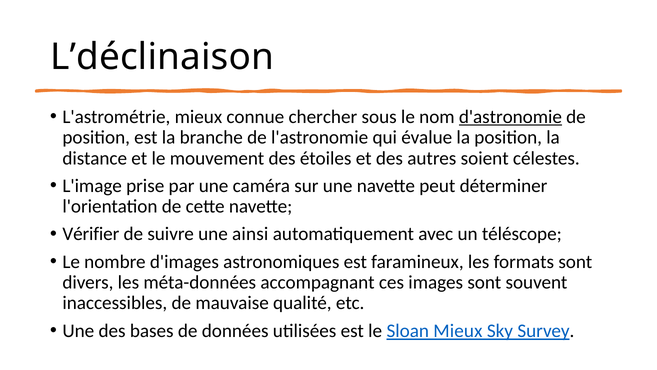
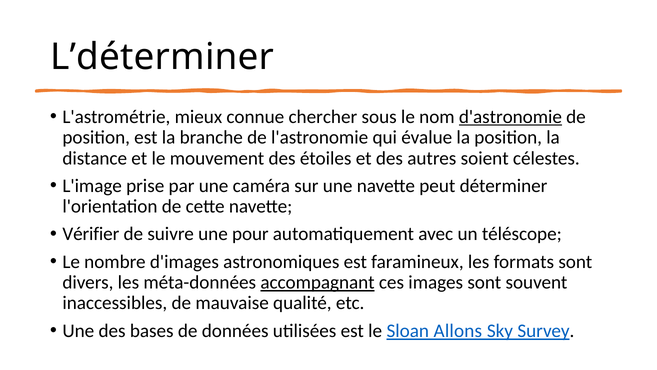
L’déclinaison: L’déclinaison -> L’déterminer
ainsi: ainsi -> pour
accompagnant underline: none -> present
Sloan Mieux: Mieux -> Allons
